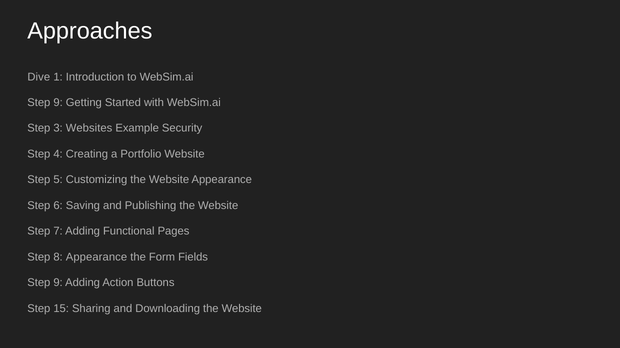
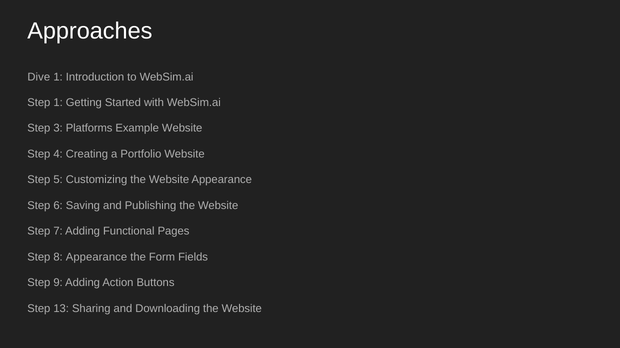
9 at (58, 103): 9 -> 1
Websites: Websites -> Platforms
Example Security: Security -> Website
15: 15 -> 13
